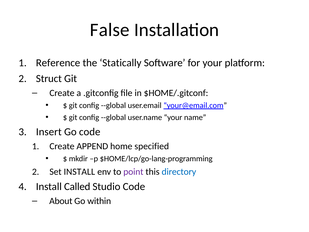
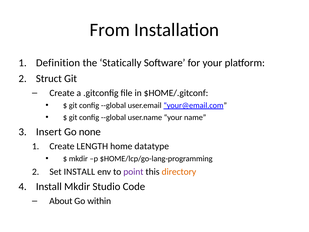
False: False -> From
Reference: Reference -> Definition
Go code: code -> none
APPEND: APPEND -> LENGTH
specified: specified -> datatype
directory colour: blue -> orange
Install Called: Called -> Mkdir
